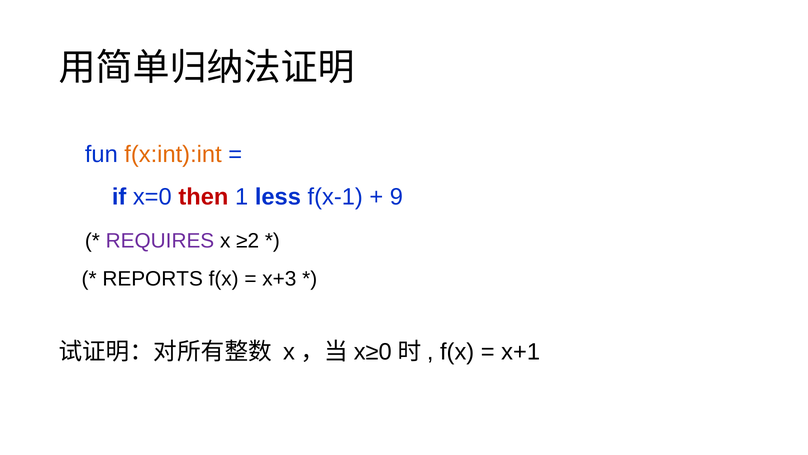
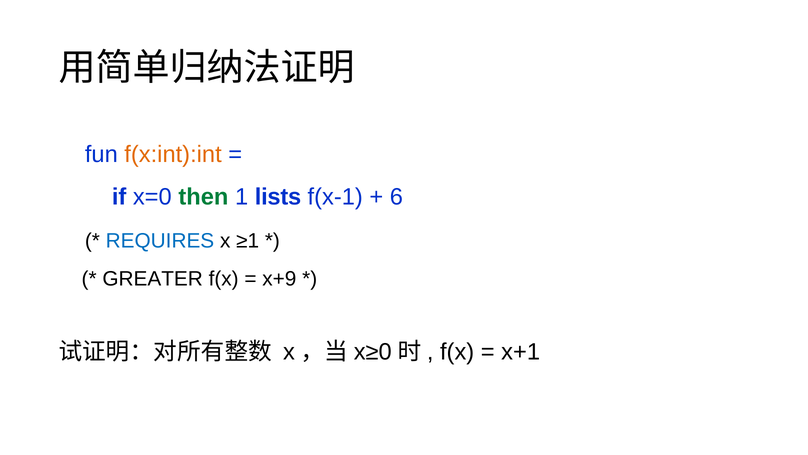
then colour: red -> green
less: less -> lists
9: 9 -> 6
REQUIRES colour: purple -> blue
≥2: ≥2 -> ≥1
REPORTS: REPORTS -> GREATER
x+3: x+3 -> x+9
